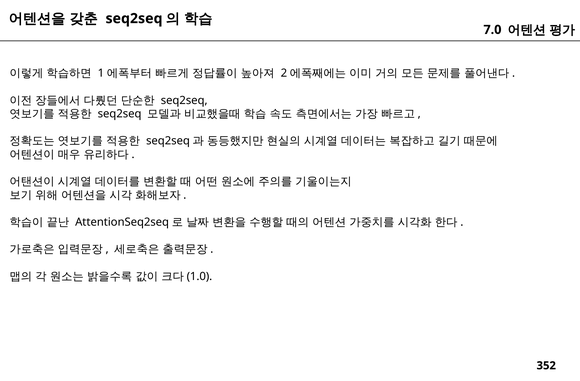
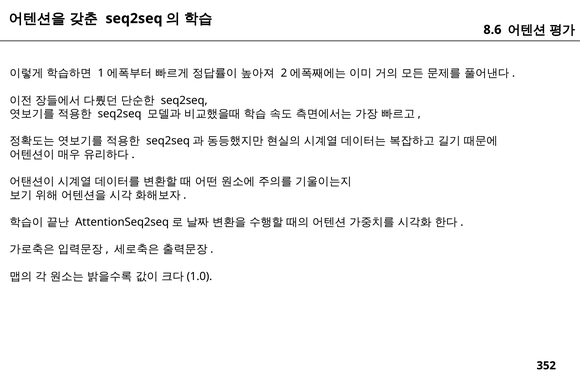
7.0: 7.0 -> 8.6
